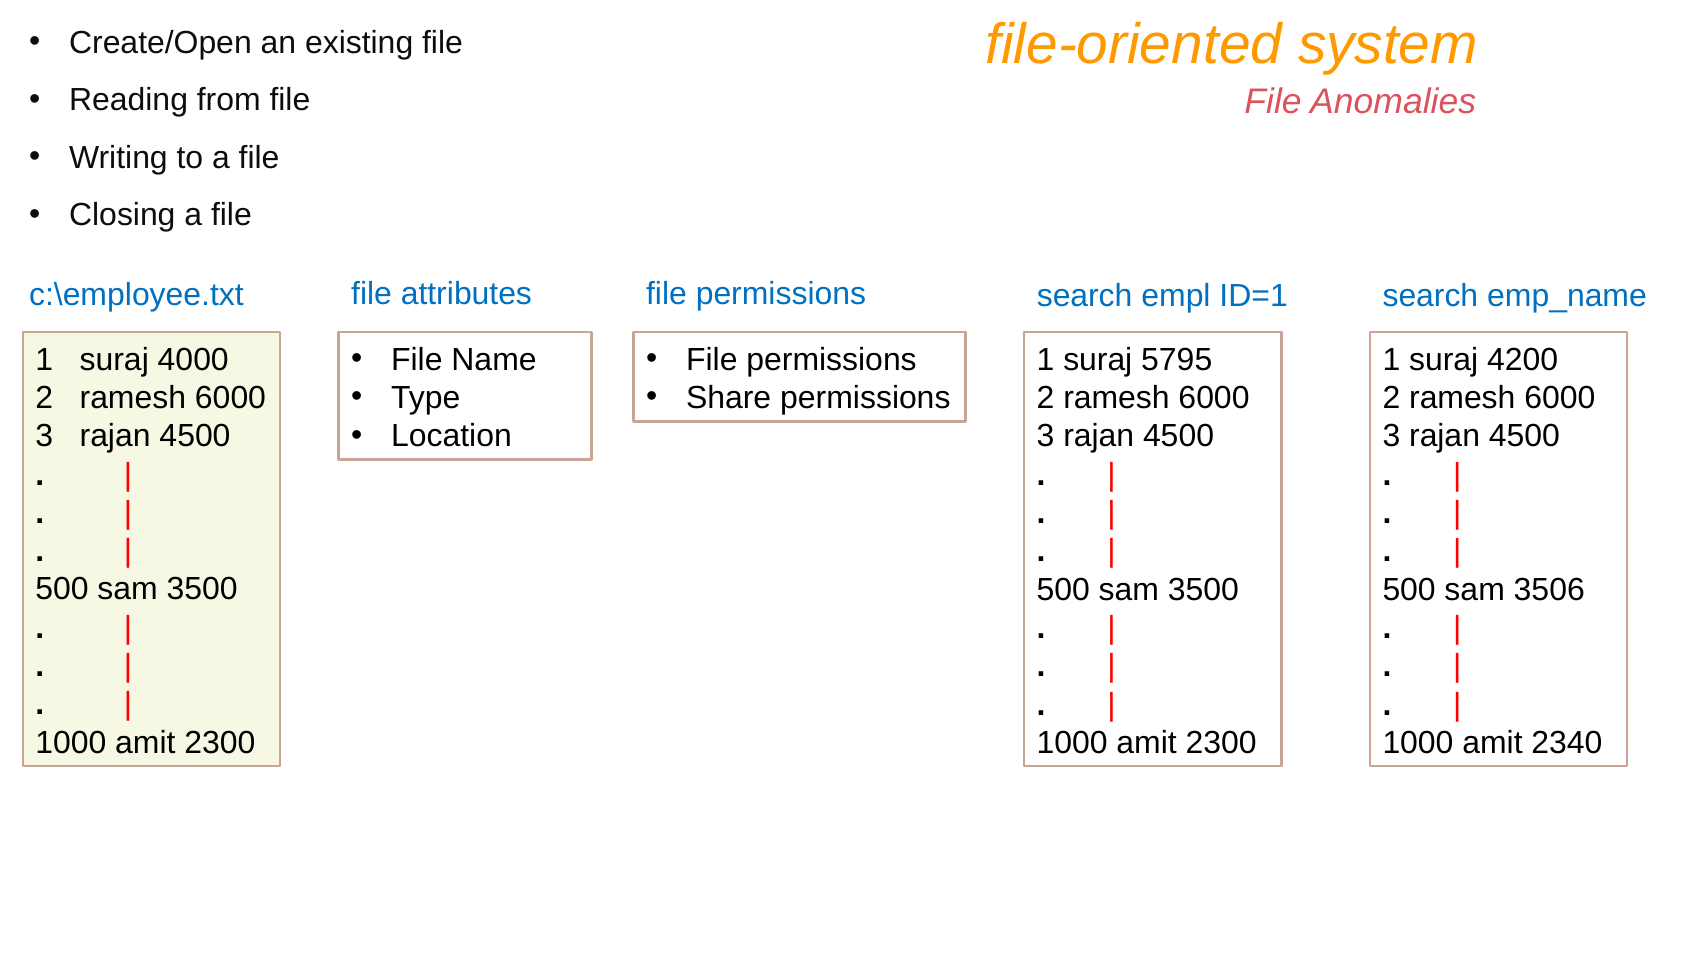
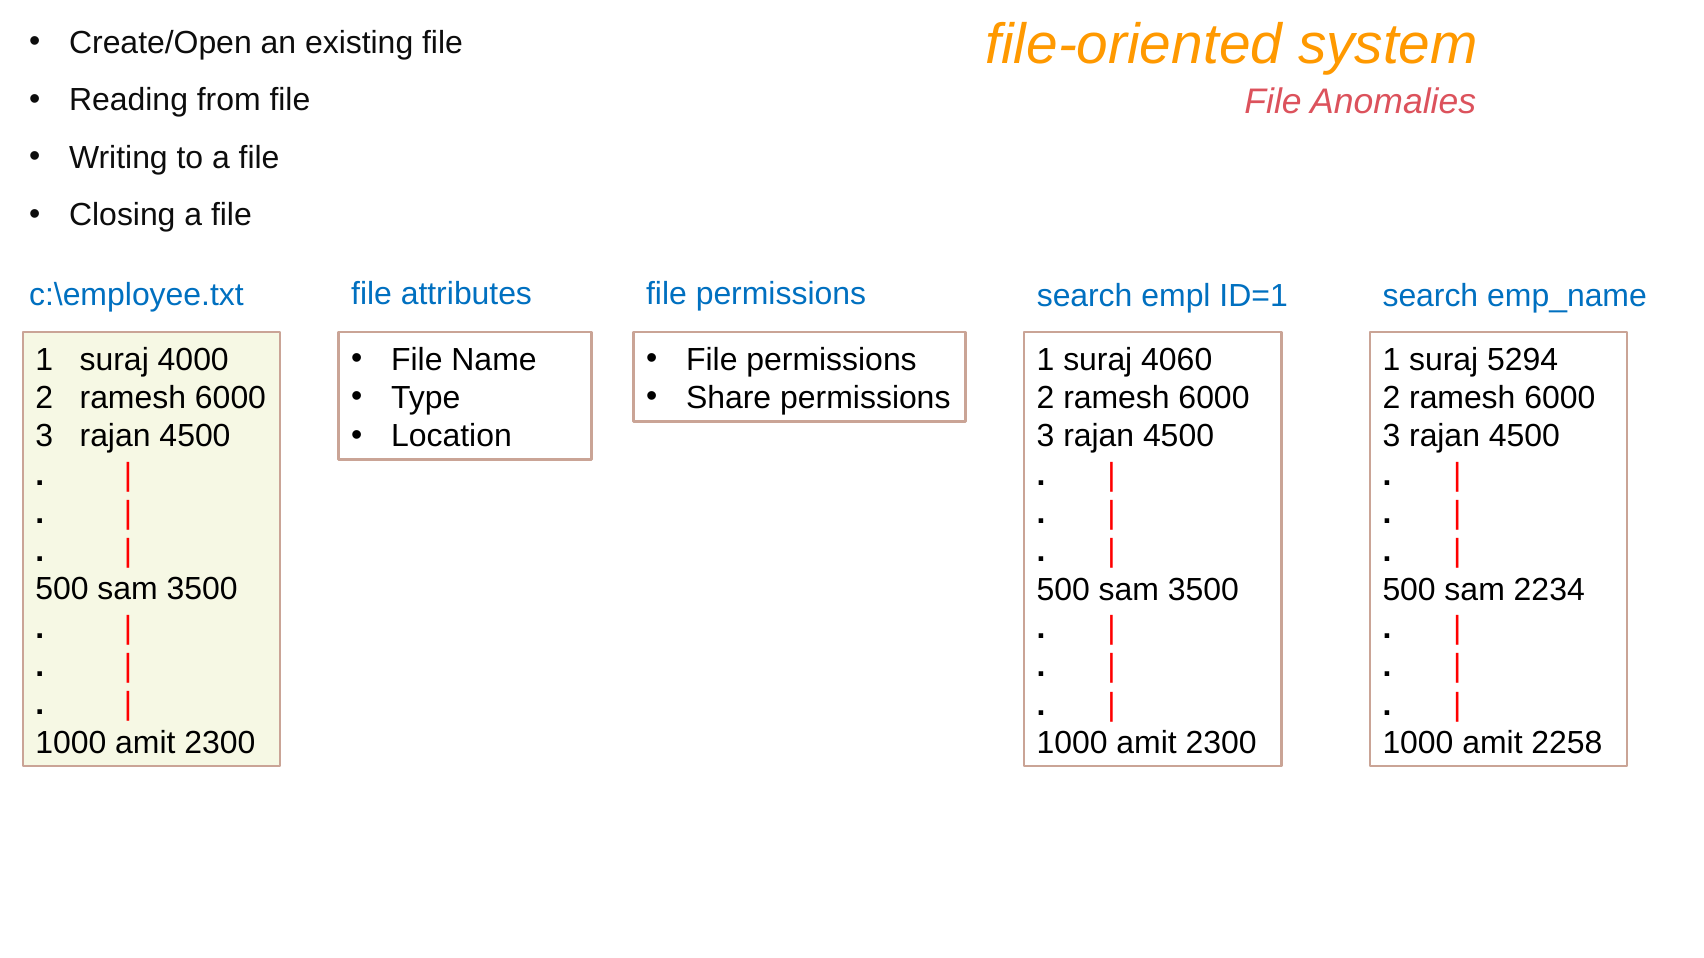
5795: 5795 -> 4060
4200: 4200 -> 5294
3506: 3506 -> 2234
2340: 2340 -> 2258
